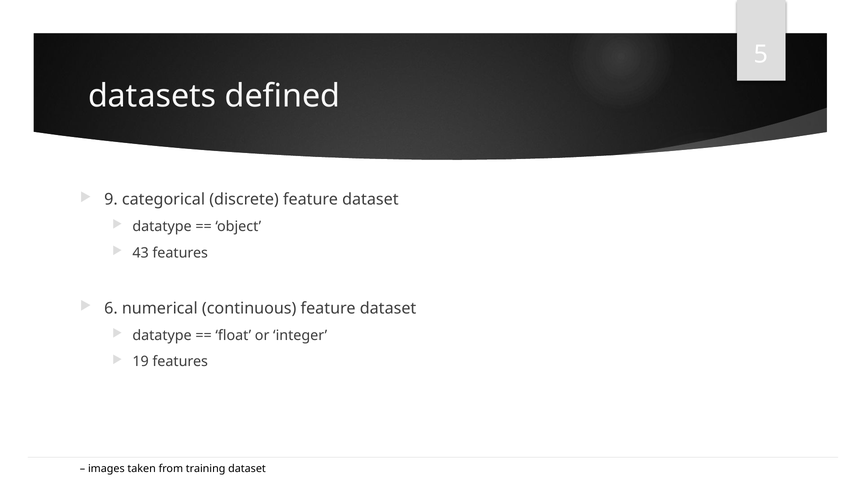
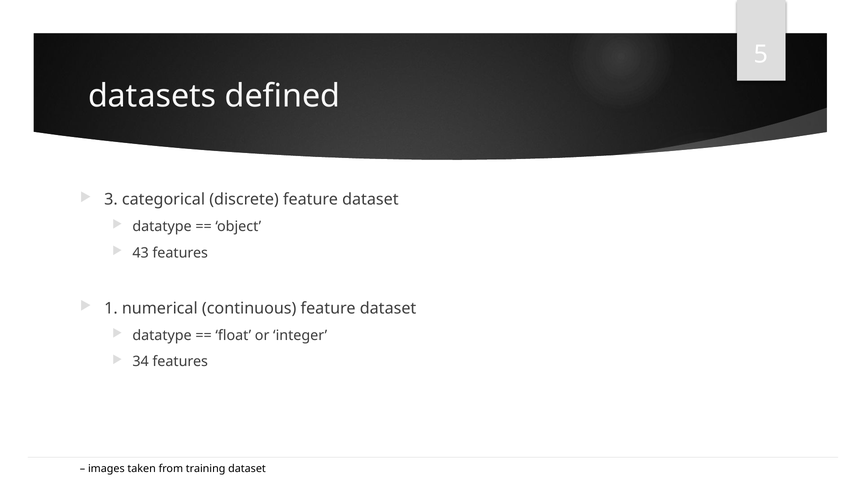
9: 9 -> 3
6: 6 -> 1
19: 19 -> 34
